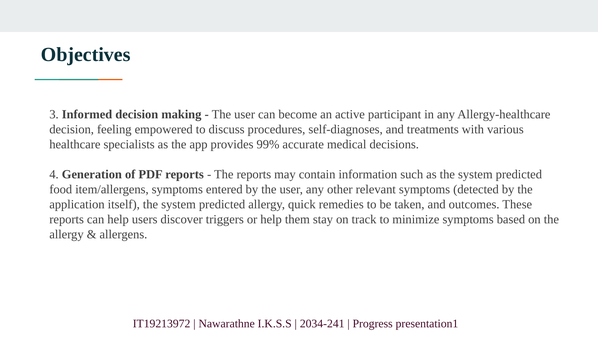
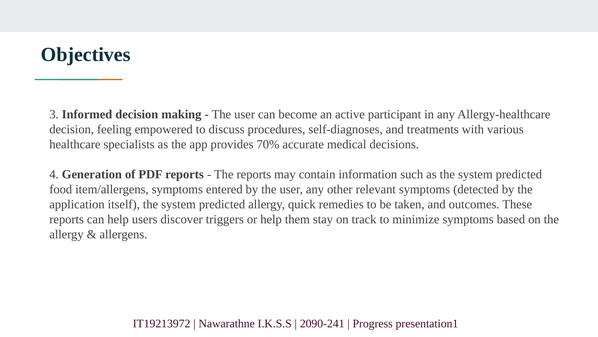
99%: 99% -> 70%
2034-241: 2034-241 -> 2090-241
